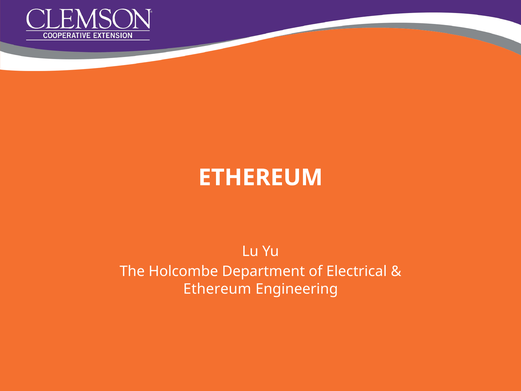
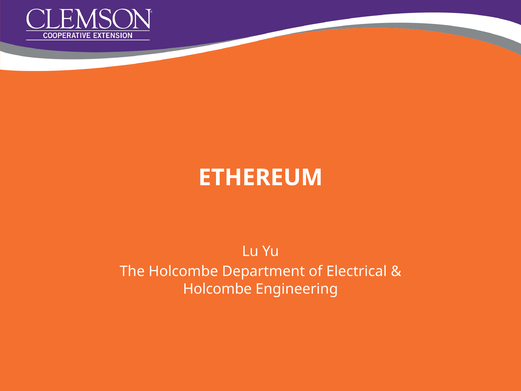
Ethereum at (217, 289): Ethereum -> Holcombe
